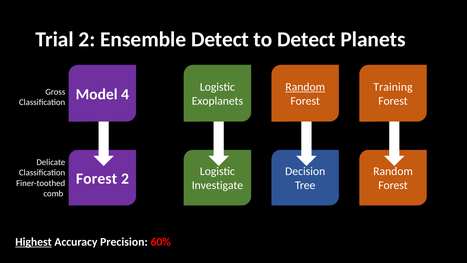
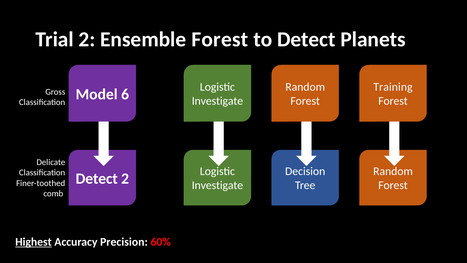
Ensemble Detect: Detect -> Forest
Random at (305, 87) underline: present -> none
4: 4 -> 6
Exoplanets at (217, 101): Exoplanets -> Investigate
Forest at (97, 178): Forest -> Detect
